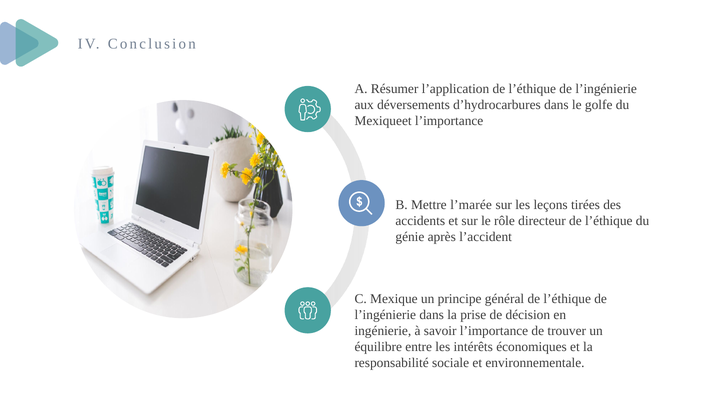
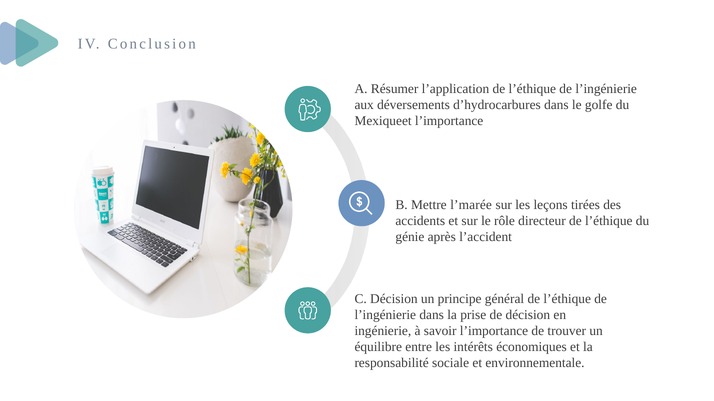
C Mexique: Mexique -> Décision
